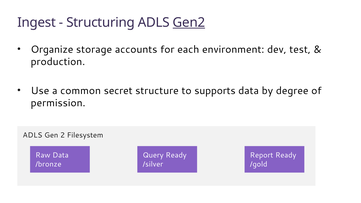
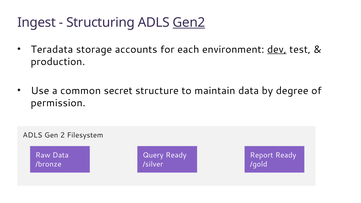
Organize: Organize -> Teradata
dev underline: none -> present
supports: supports -> maintain
